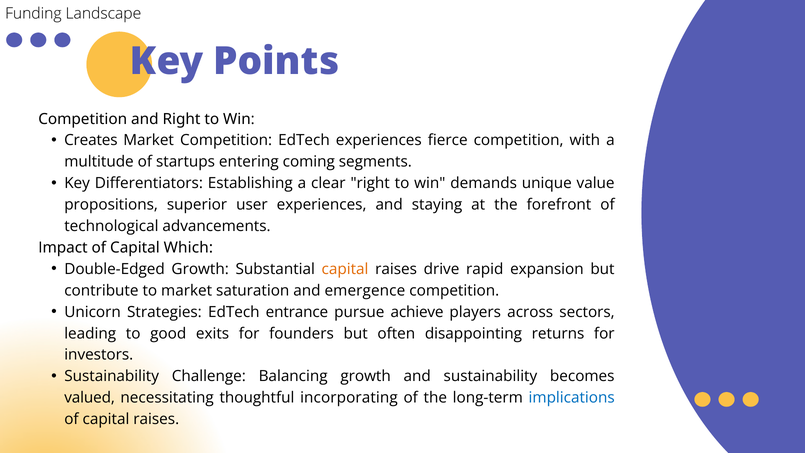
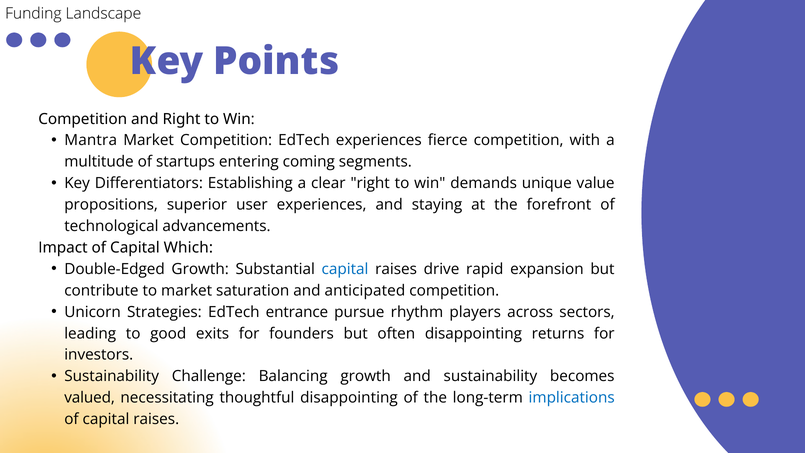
Creates: Creates -> Mantra
capital at (345, 269) colour: orange -> blue
emergence: emergence -> anticipated
achieve: achieve -> rhythm
thoughtful incorporating: incorporating -> disappointing
